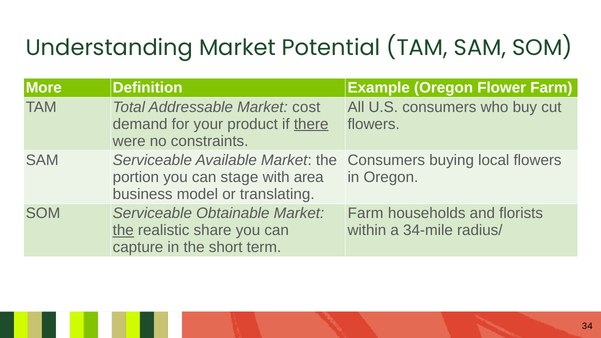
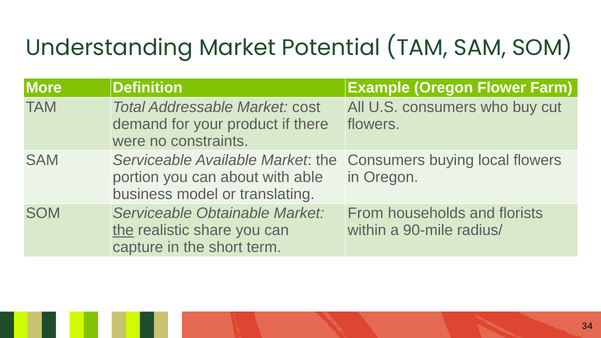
there underline: present -> none
stage: stage -> about
area: area -> able
Farm at (366, 213): Farm -> From
34-mile: 34-mile -> 90-mile
